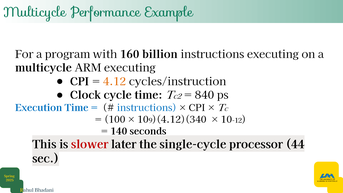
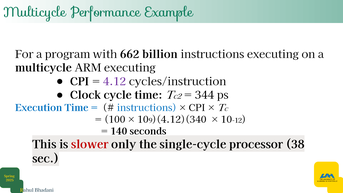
160: 160 -> 662
4.12 colour: orange -> purple
840: 840 -> 344
later: later -> only
44: 44 -> 38
